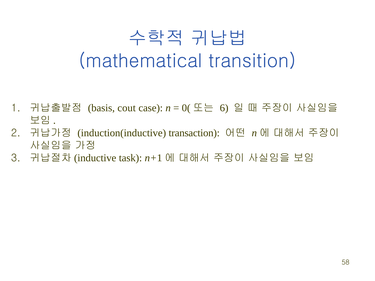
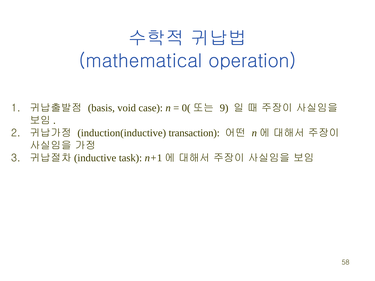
transition: transition -> operation
cout: cout -> void
6: 6 -> 9
